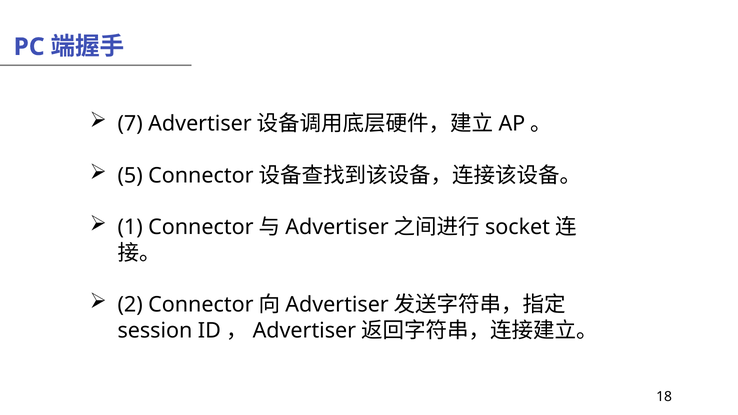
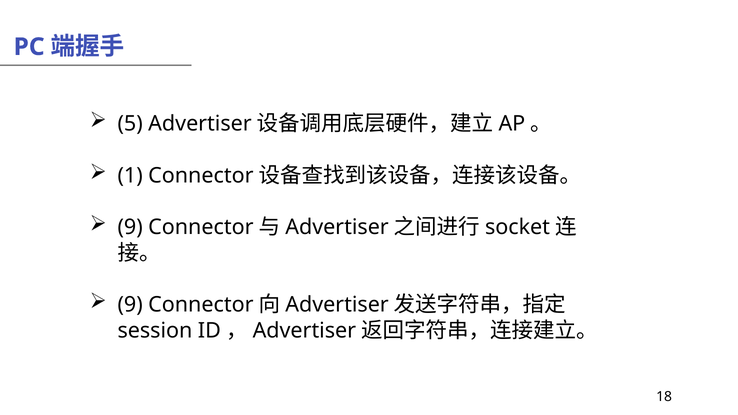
7: 7 -> 5
5: 5 -> 1
1 at (130, 227): 1 -> 9
2 at (130, 305): 2 -> 9
